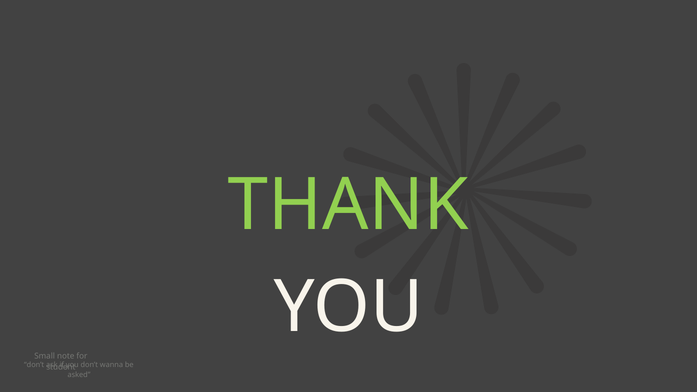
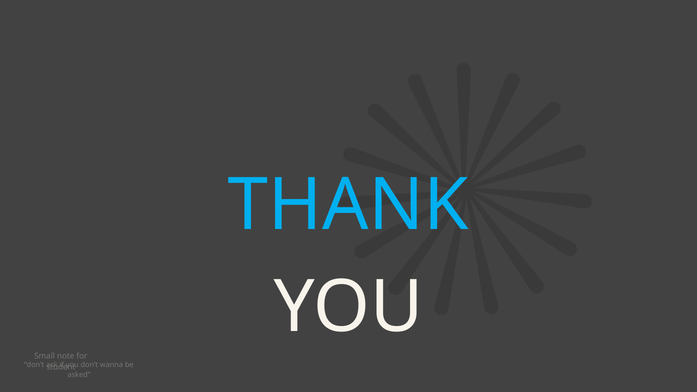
THANK colour: light green -> light blue
